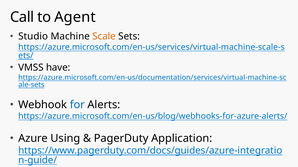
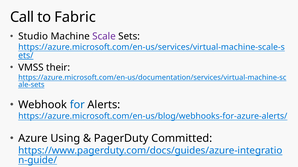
Agent: Agent -> Fabric
Scale colour: orange -> purple
have: have -> their
Application: Application -> Committed
